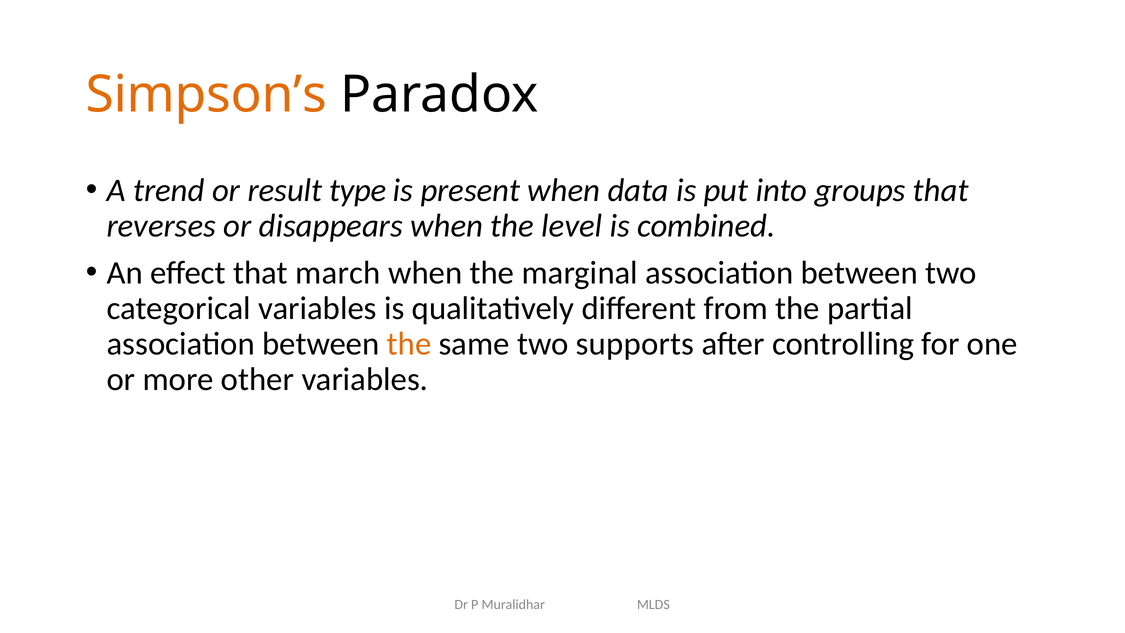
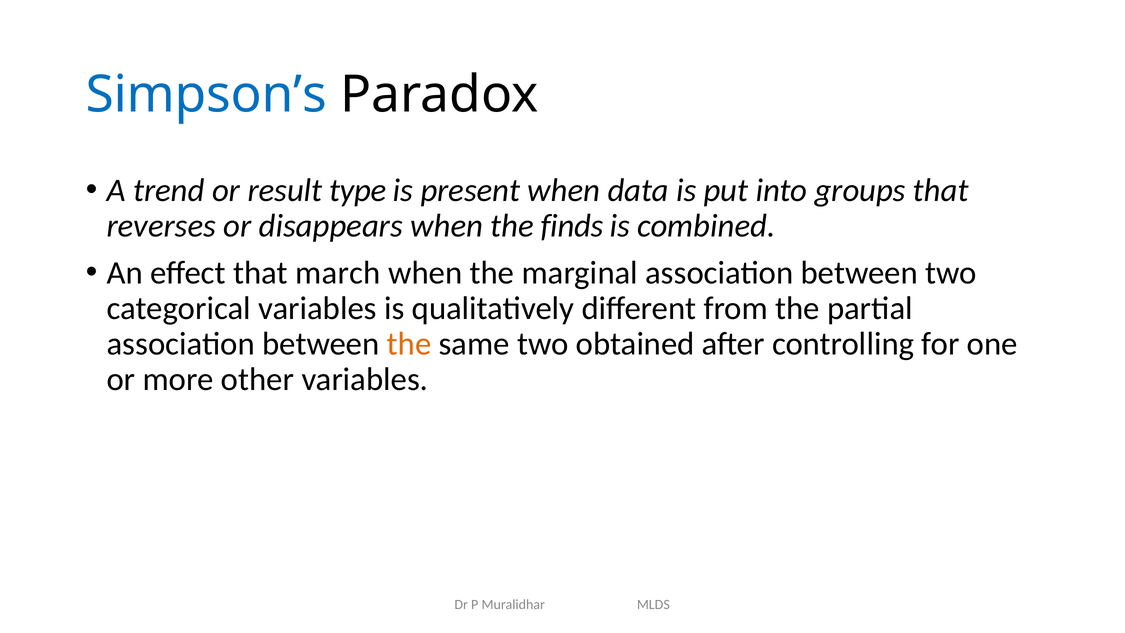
Simpson’s colour: orange -> blue
level: level -> finds
supports: supports -> obtained
